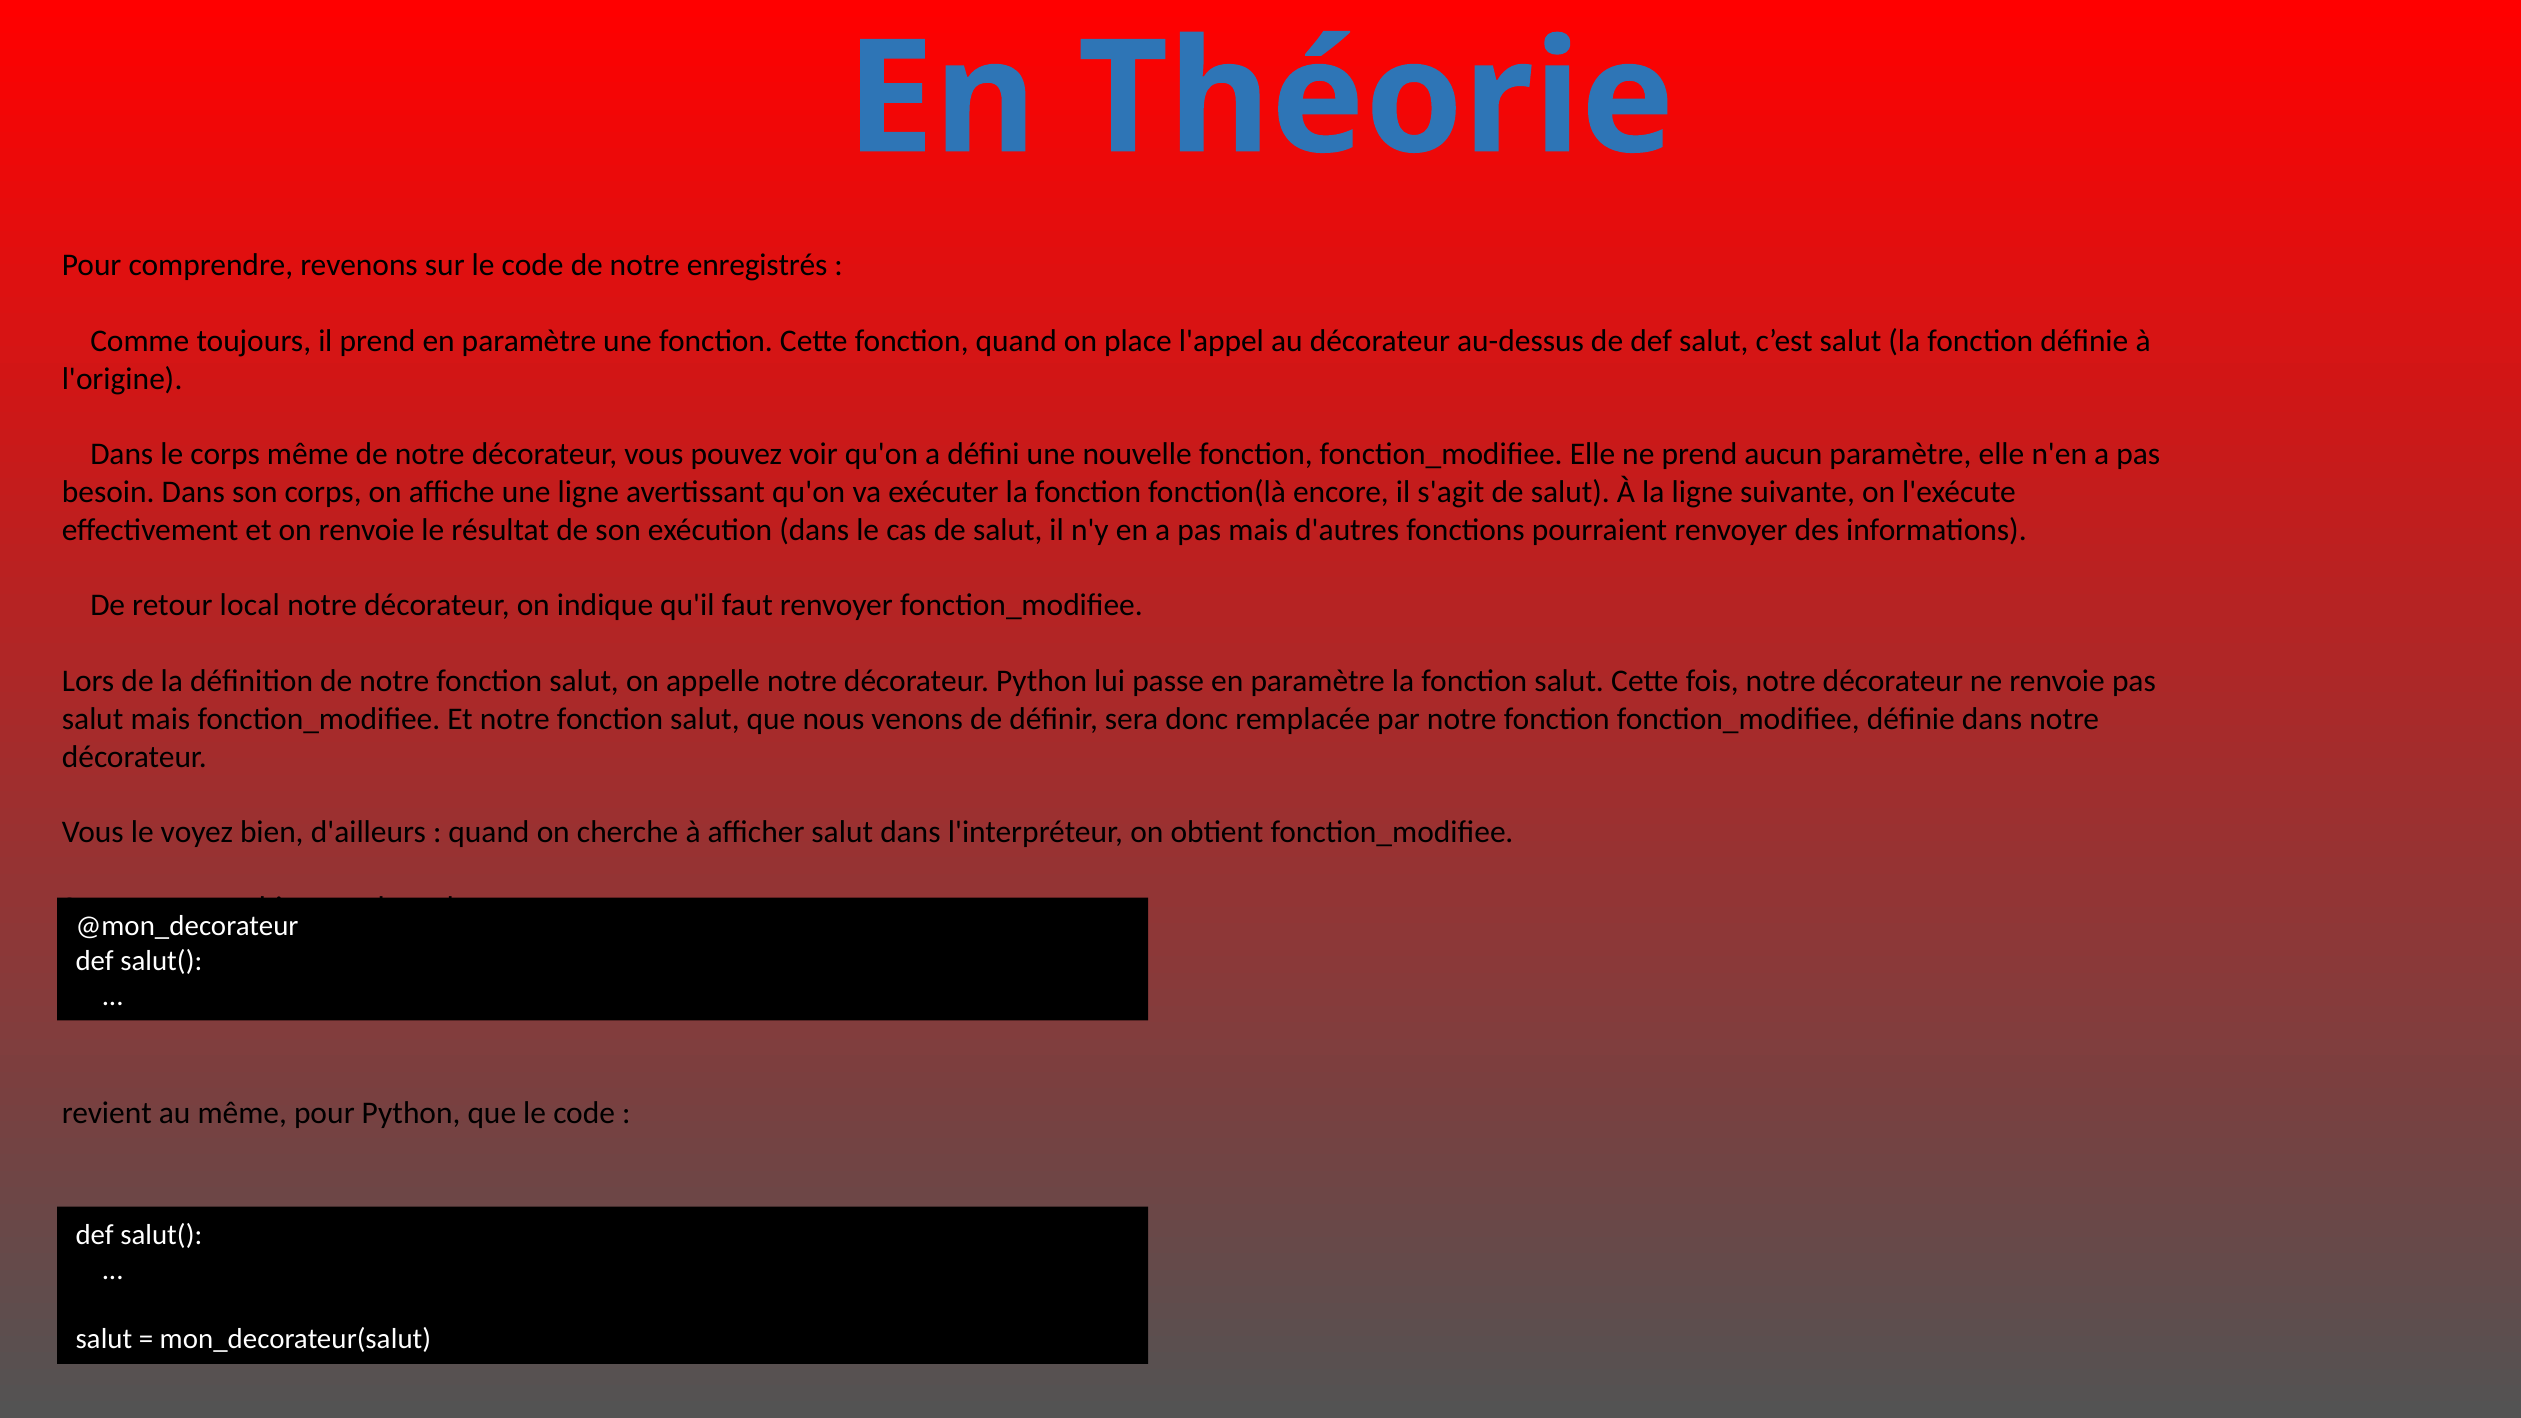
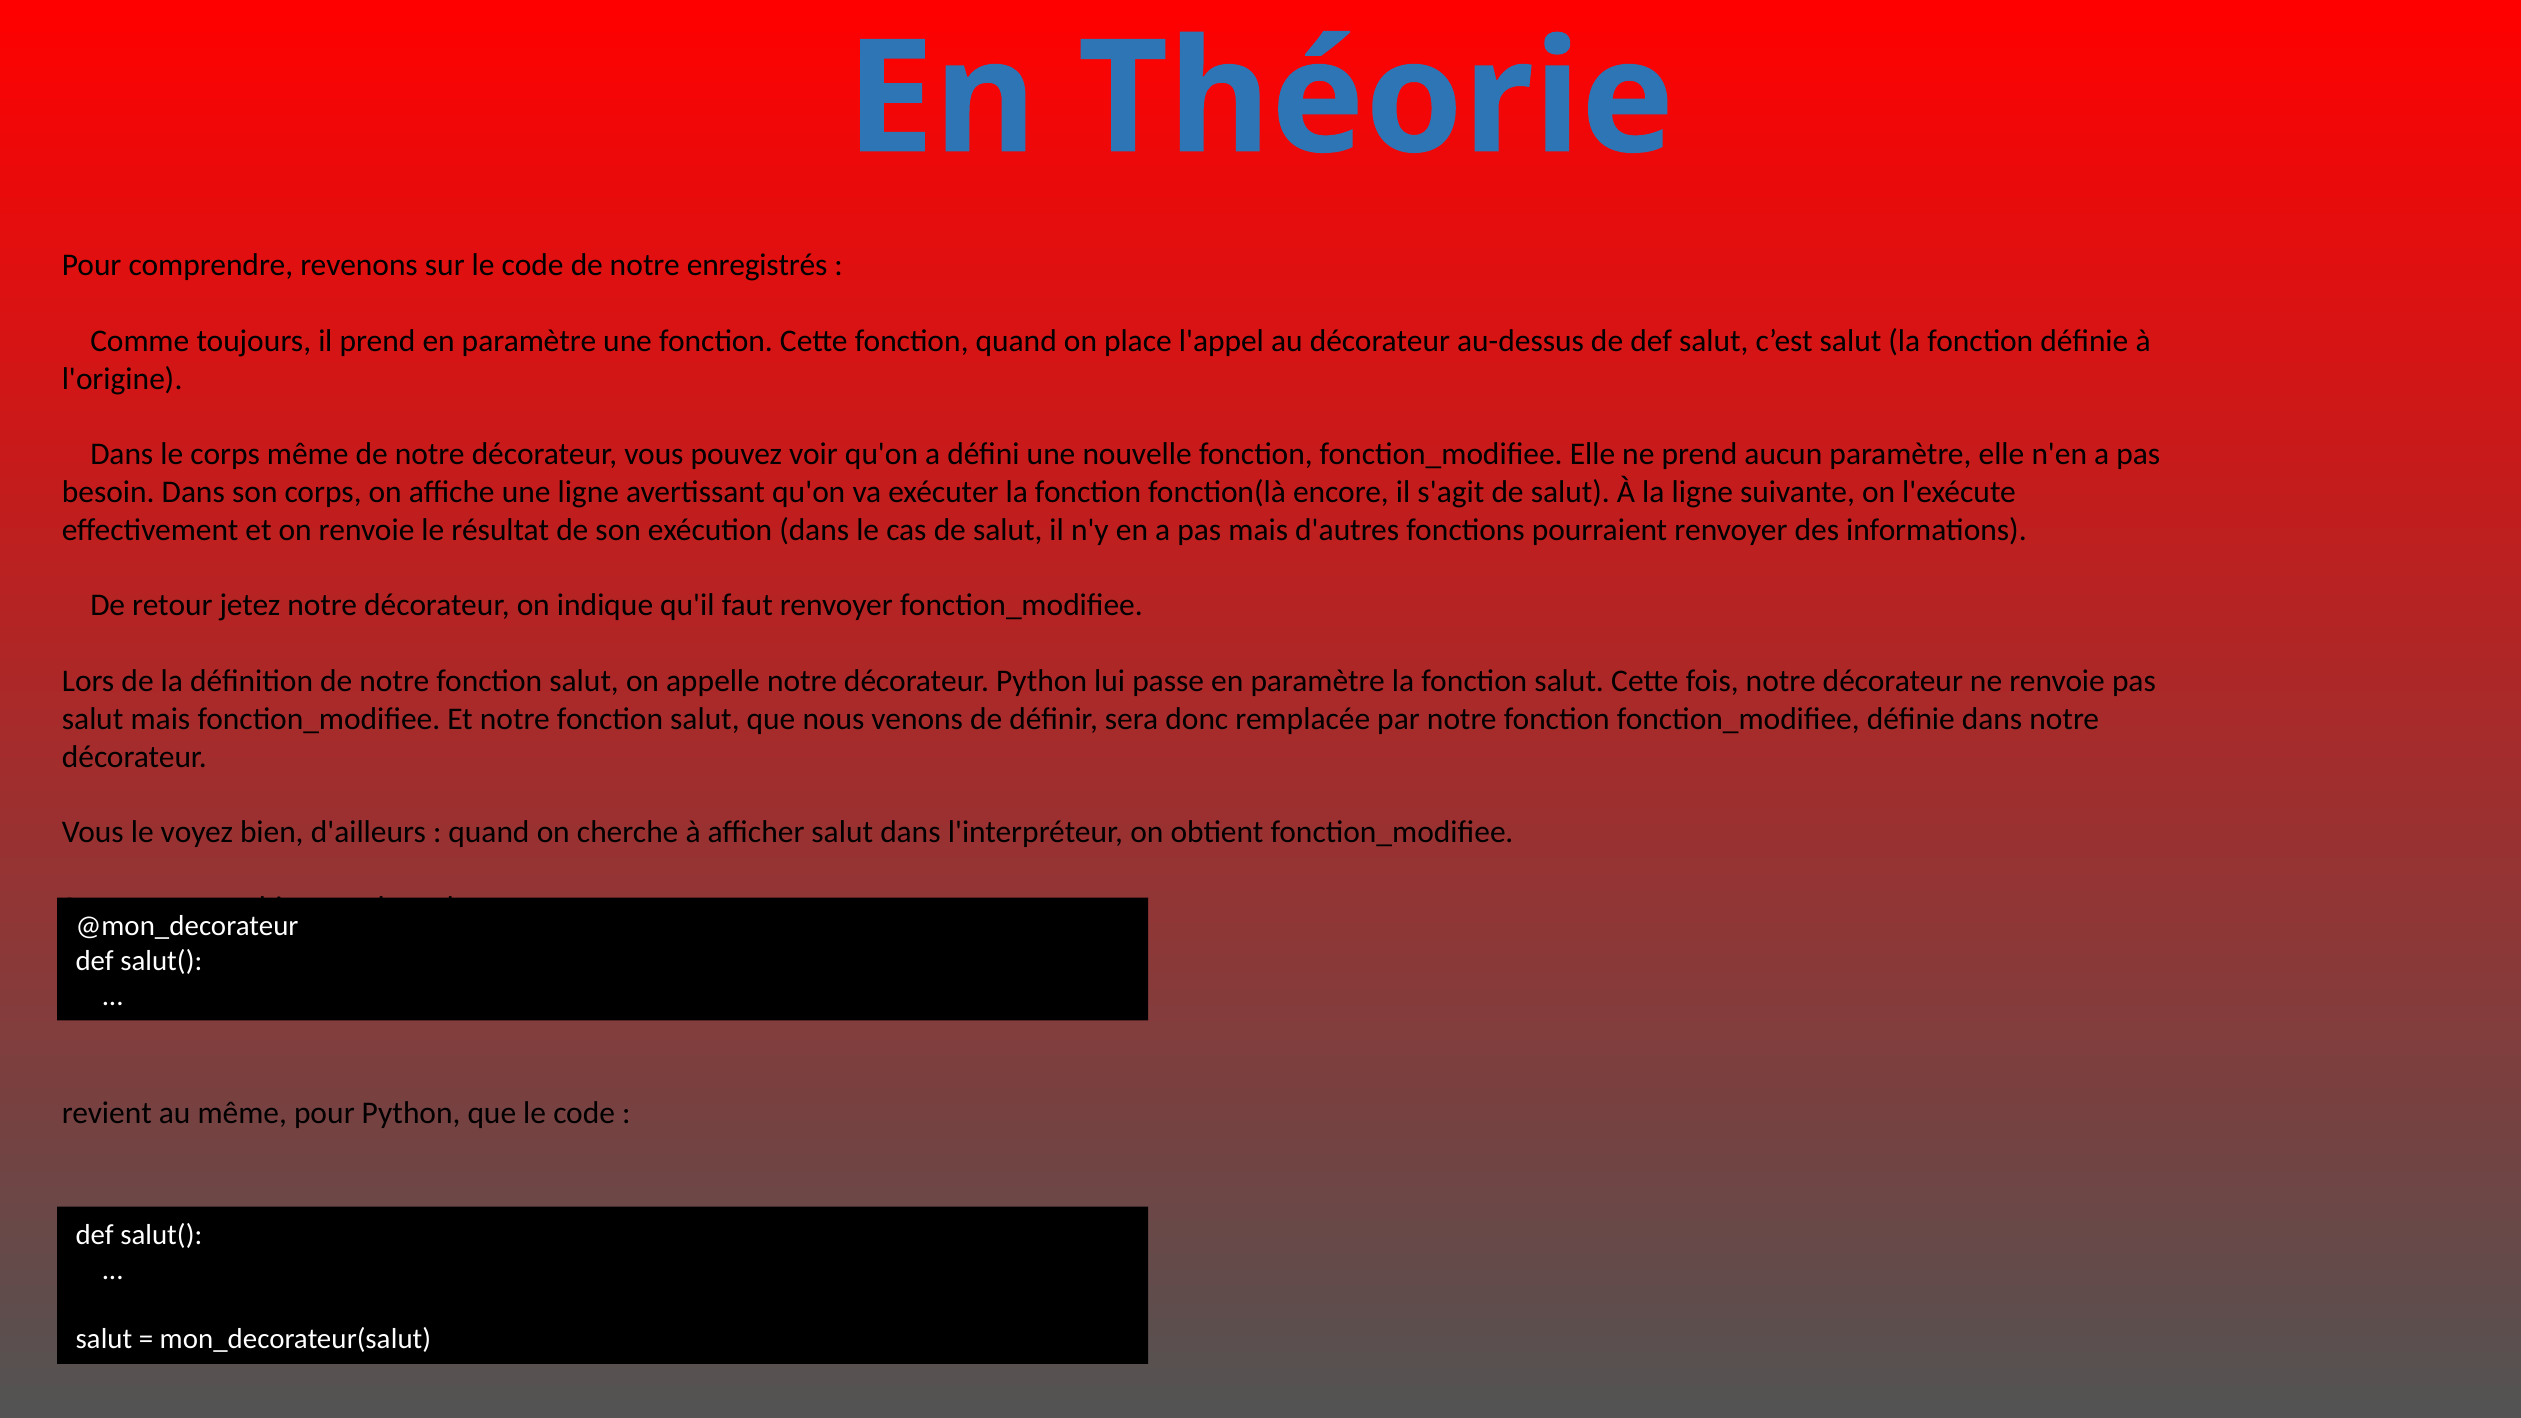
local: local -> jetez
